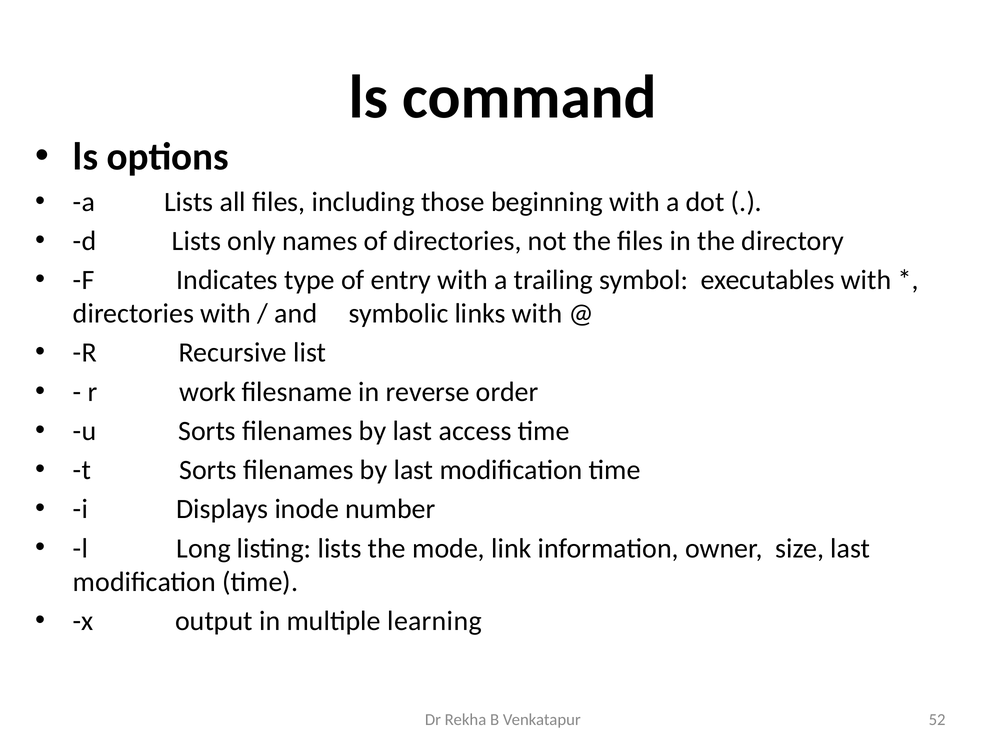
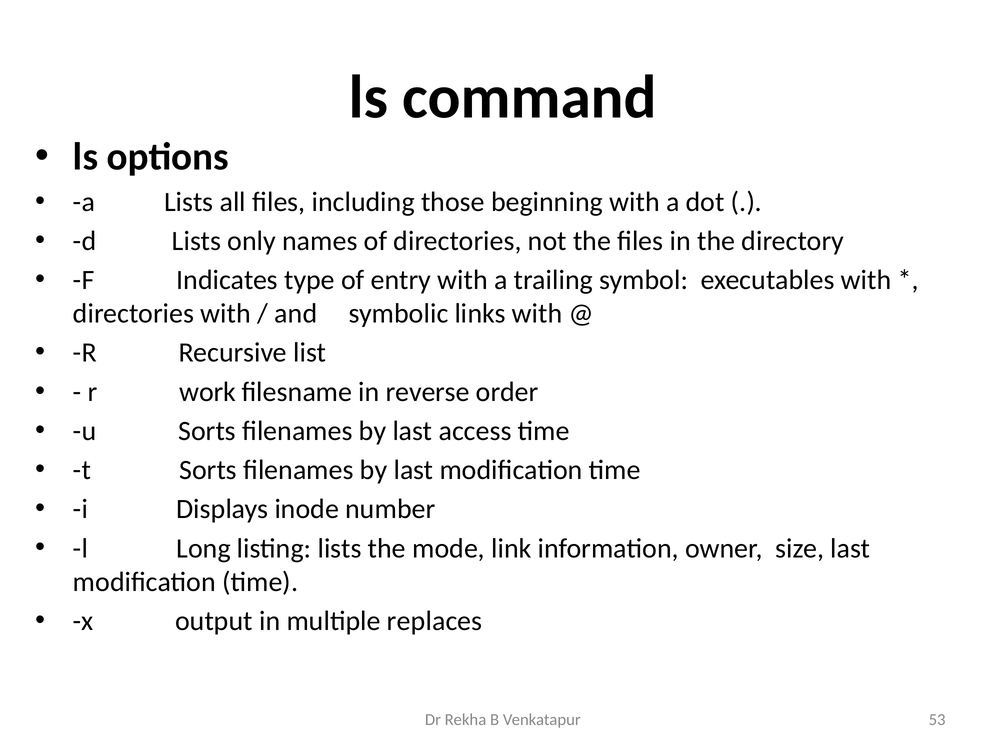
learning: learning -> replaces
52: 52 -> 53
